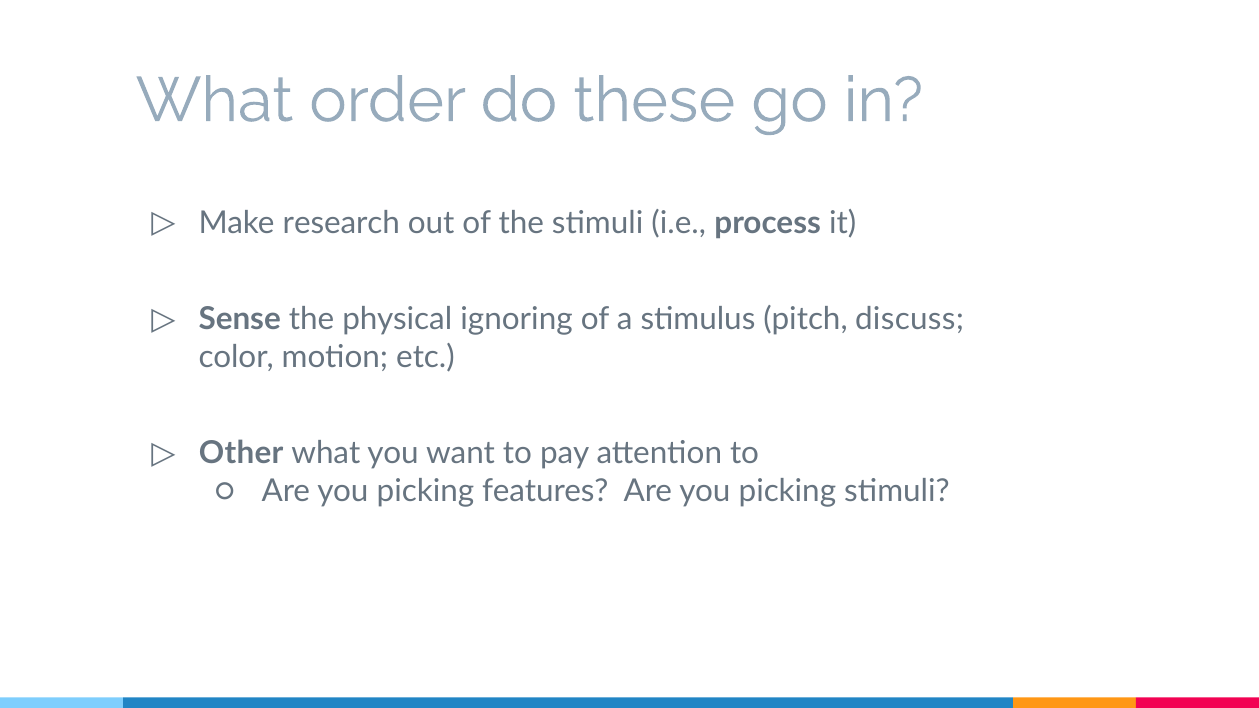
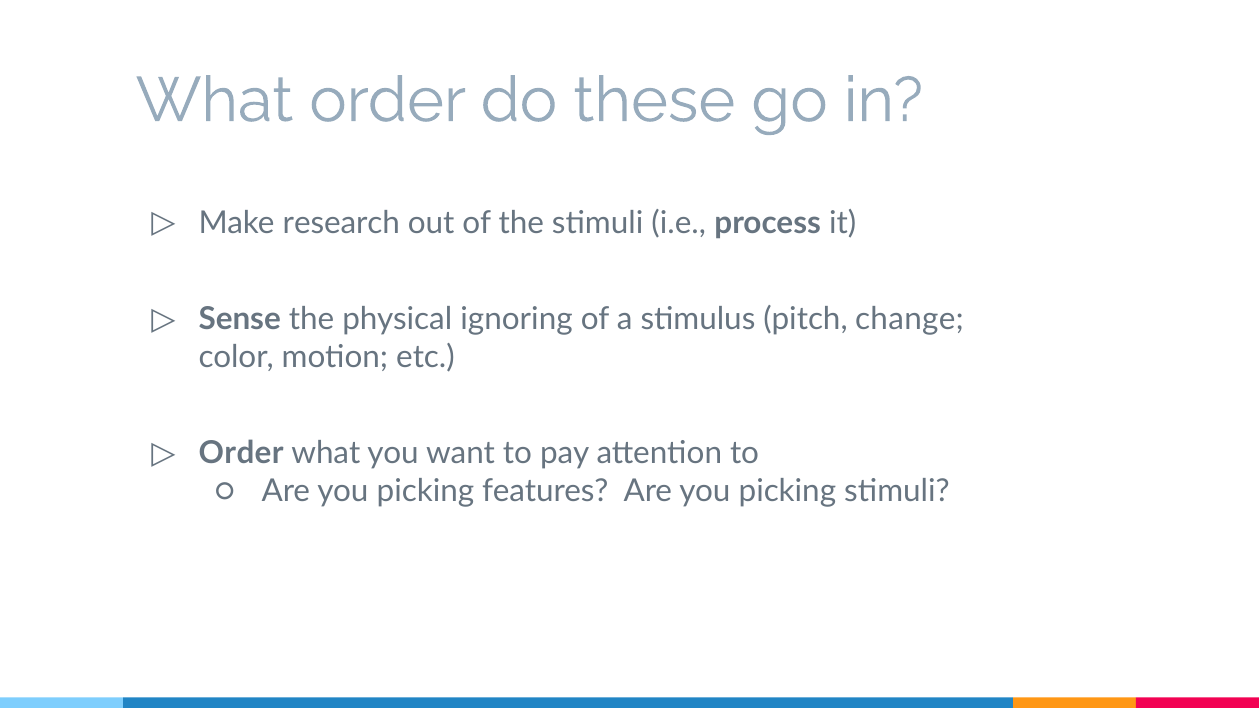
discuss: discuss -> change
Other at (241, 454): Other -> Order
